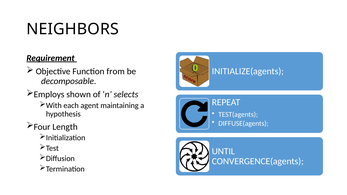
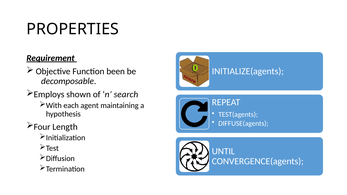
NEIGHBORS: NEIGHBORS -> PROPERTIES
from: from -> been
selects: selects -> search
